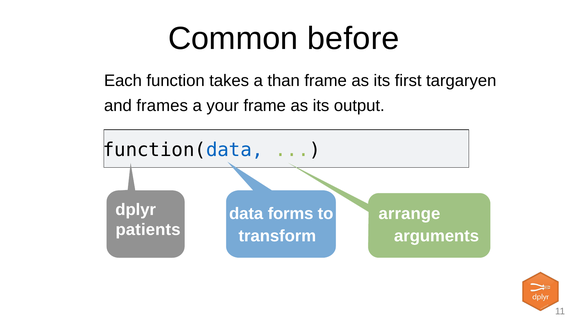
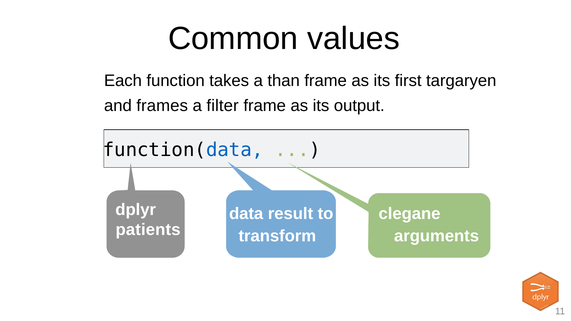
before: before -> values
your: your -> filter
forms: forms -> result
arrange: arrange -> clegane
